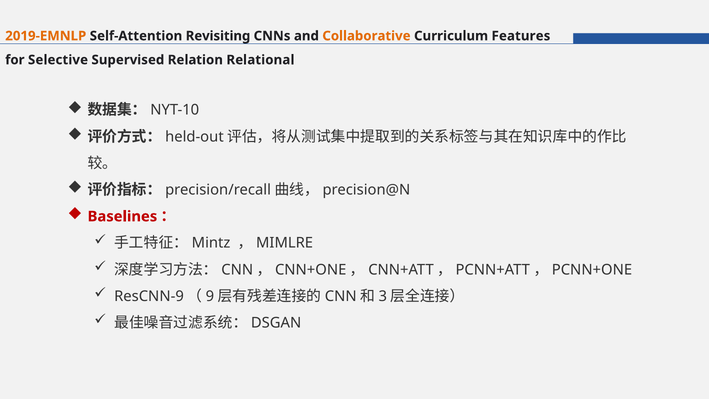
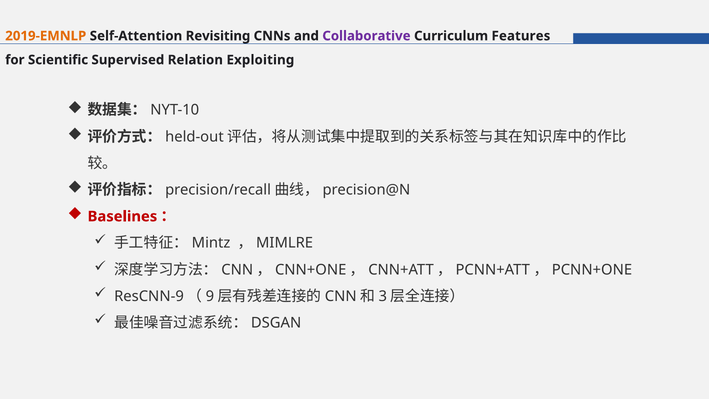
Collaborative colour: orange -> purple
Selective: Selective -> Scientific
Relational: Relational -> Exploiting
